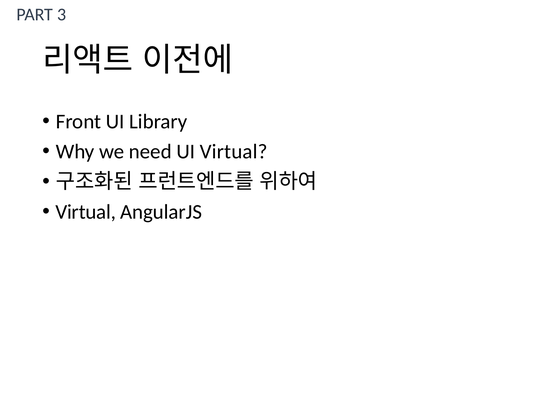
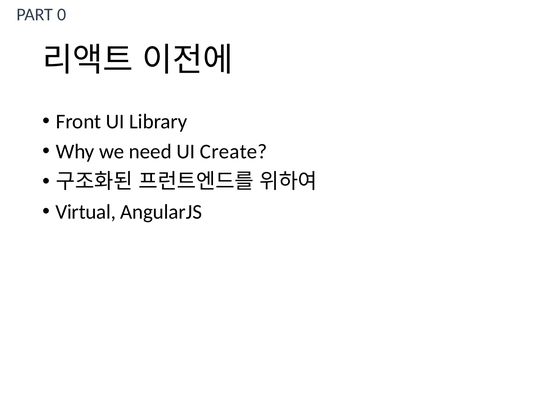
3: 3 -> 0
UI Virtual: Virtual -> Create
